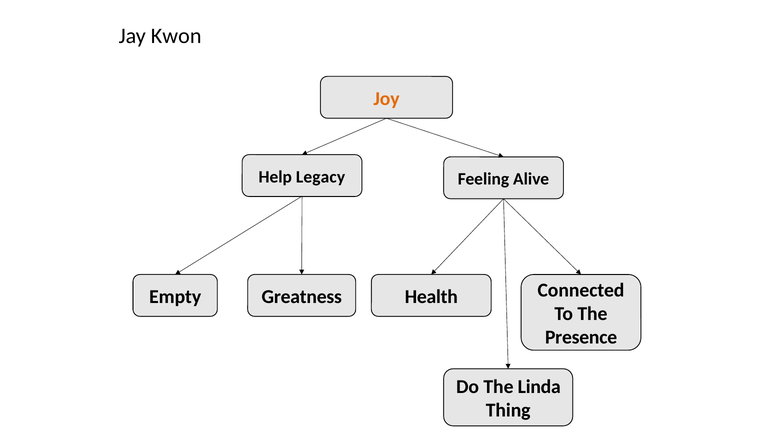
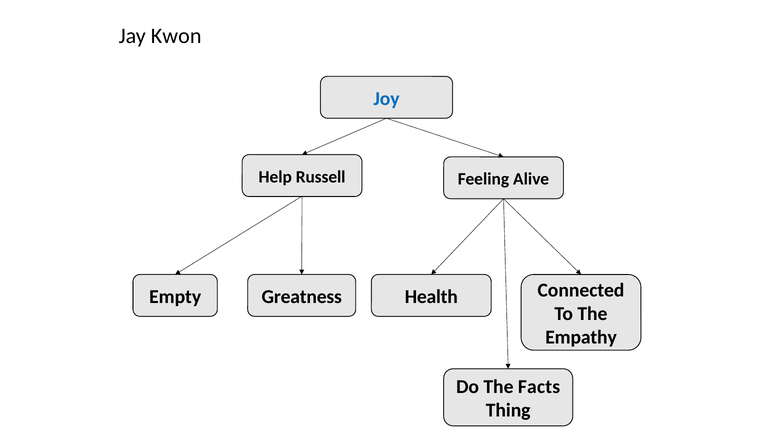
Joy colour: orange -> blue
Legacy: Legacy -> Russell
Presence: Presence -> Empathy
Linda: Linda -> Facts
